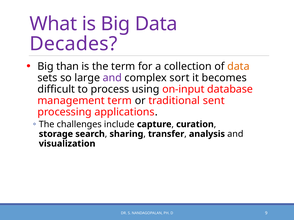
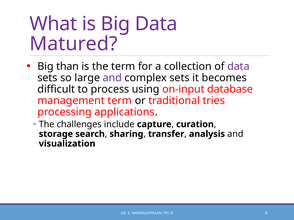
Decades: Decades -> Matured
data at (238, 66) colour: orange -> purple
complex sort: sort -> sets
sent: sent -> tries
